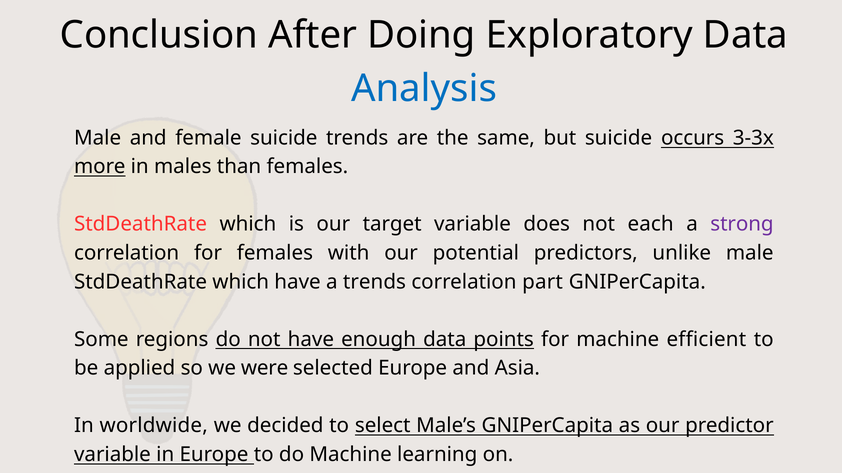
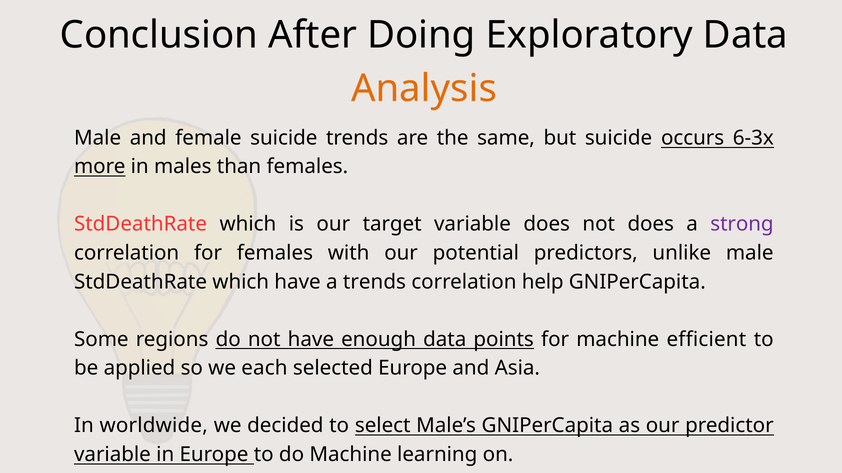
Analysis colour: blue -> orange
3-3x: 3-3x -> 6-3x
not each: each -> does
part: part -> help
were: were -> each
